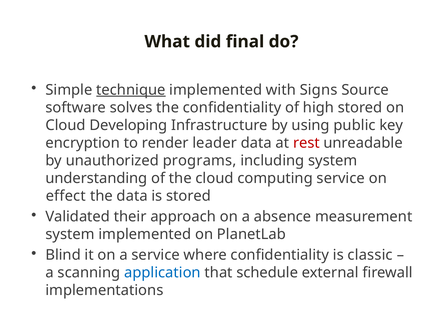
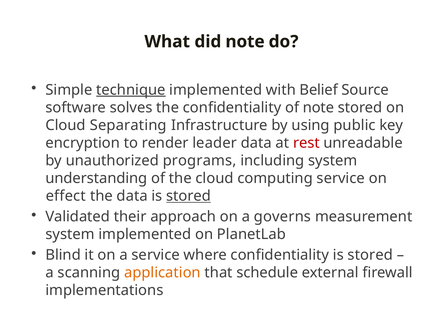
did final: final -> note
Signs: Signs -> Belief
of high: high -> note
Developing: Developing -> Separating
stored at (188, 196) underline: none -> present
absence: absence -> governs
confidentiality is classic: classic -> stored
application colour: blue -> orange
